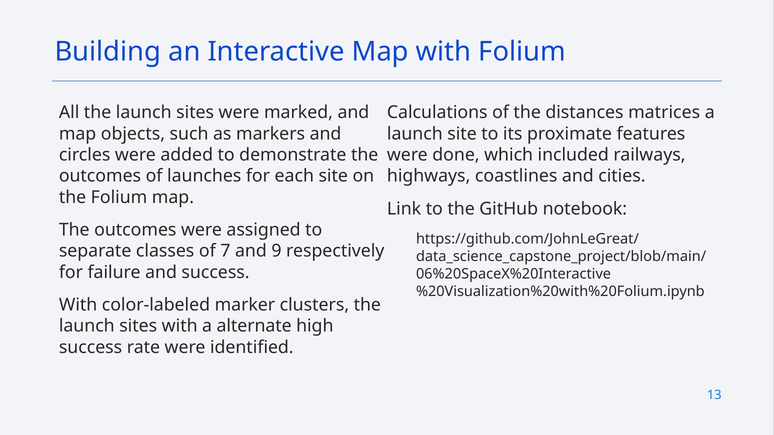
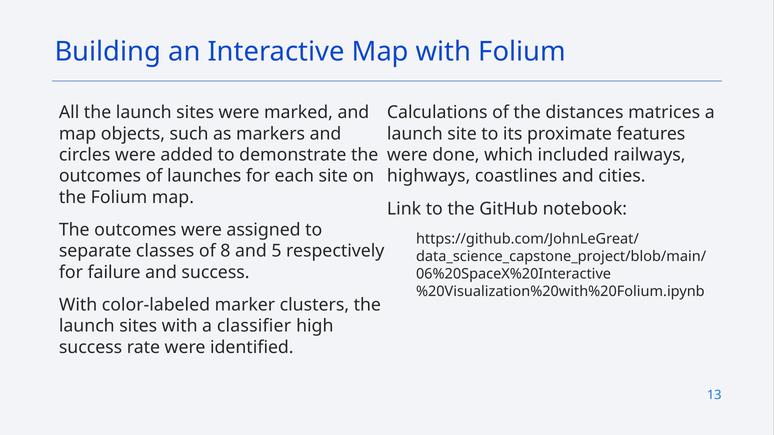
7: 7 -> 8
9: 9 -> 5
alternate: alternate -> classifier
